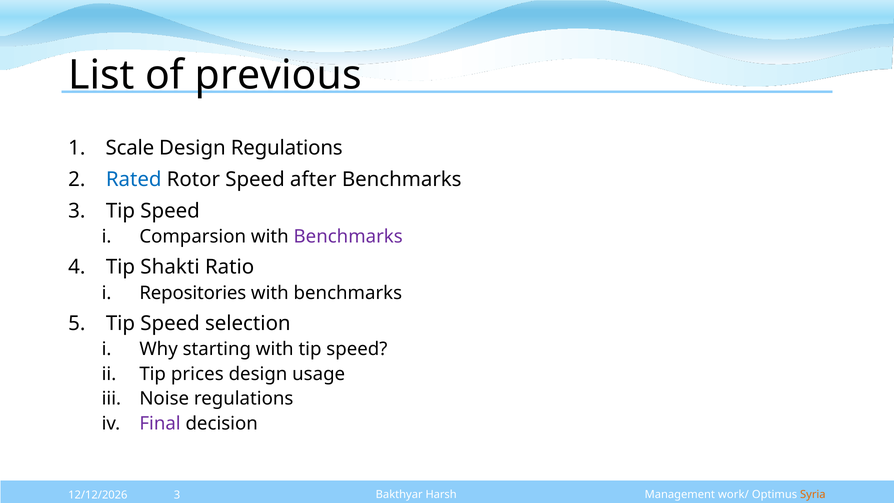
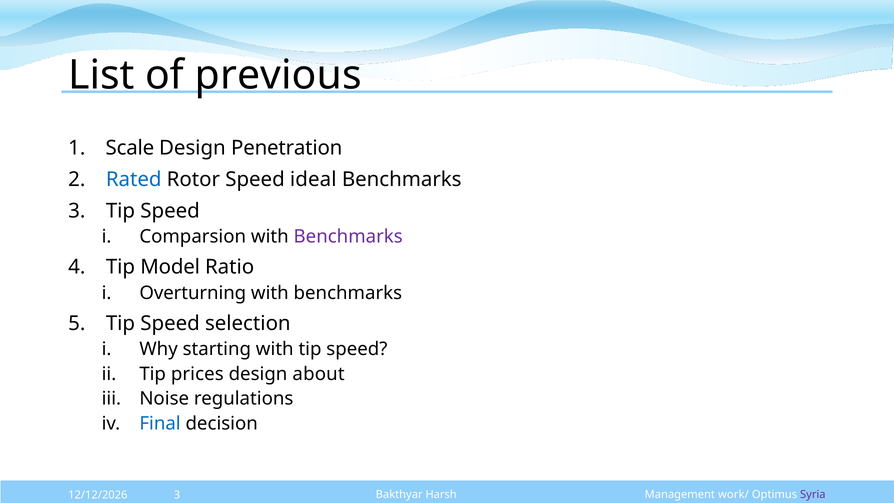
Design Regulations: Regulations -> Penetration
after: after -> ideal
Shakti: Shakti -> Model
Repositories: Repositories -> Overturning
usage: usage -> about
Final colour: purple -> blue
Syria colour: orange -> purple
